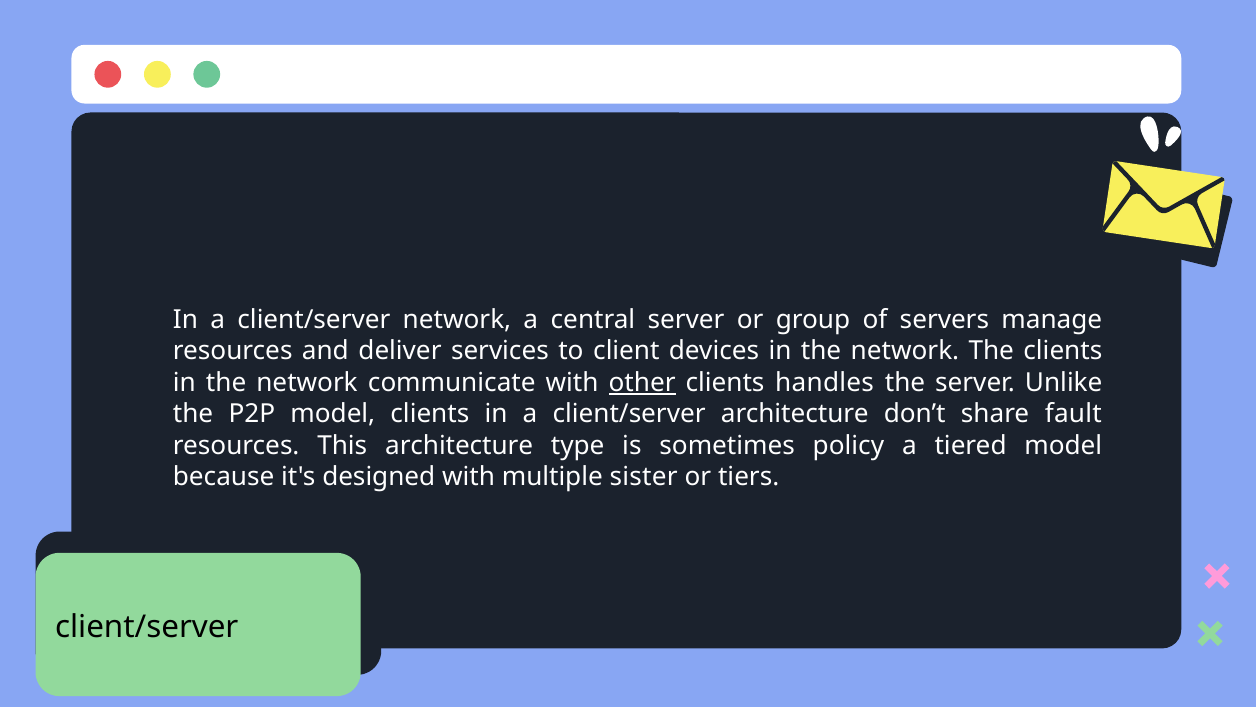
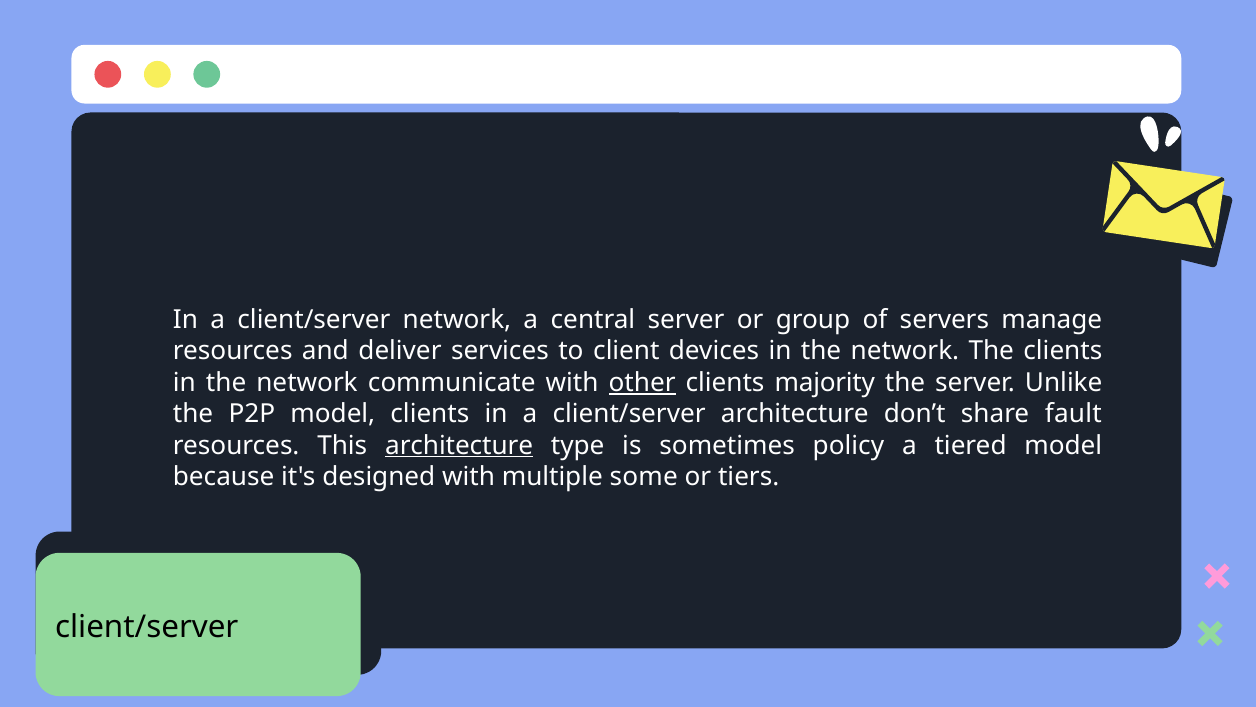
handles: handles -> majority
architecture at (459, 445) underline: none -> present
sister: sister -> some
